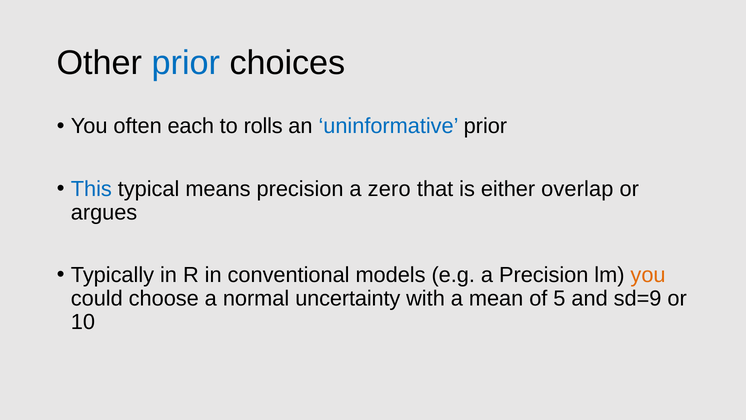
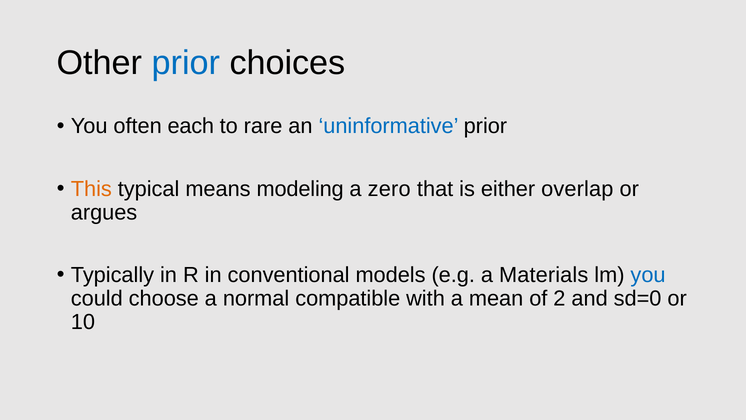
rolls: rolls -> rare
This colour: blue -> orange
means precision: precision -> modeling
a Precision: Precision -> Materials
you at (648, 275) colour: orange -> blue
uncertainty: uncertainty -> compatible
5: 5 -> 2
sd=9: sd=9 -> sd=0
